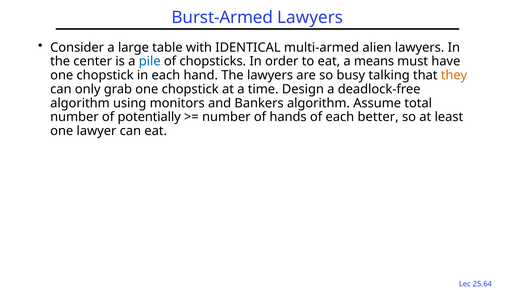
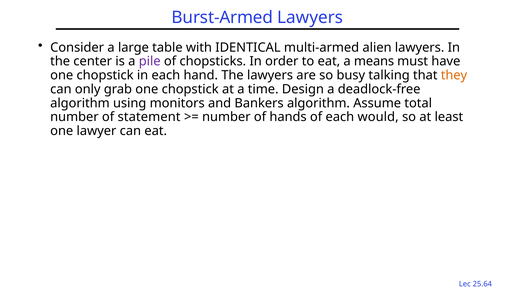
pile colour: blue -> purple
potentially: potentially -> statement
better: better -> would
